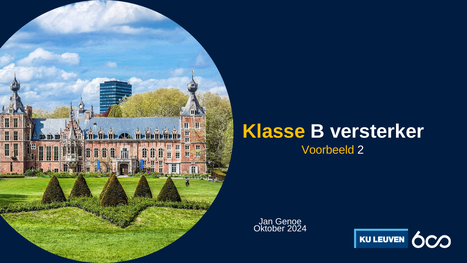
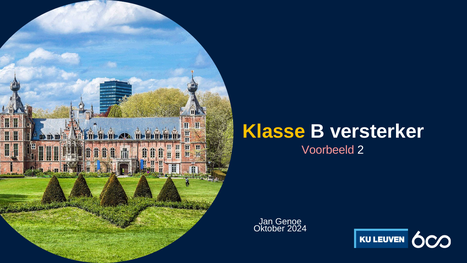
Voorbeeld colour: yellow -> pink
